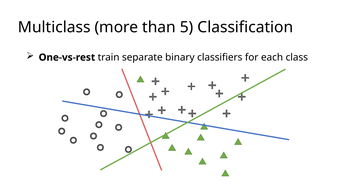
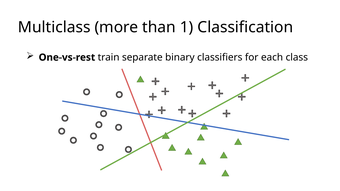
5: 5 -> 1
